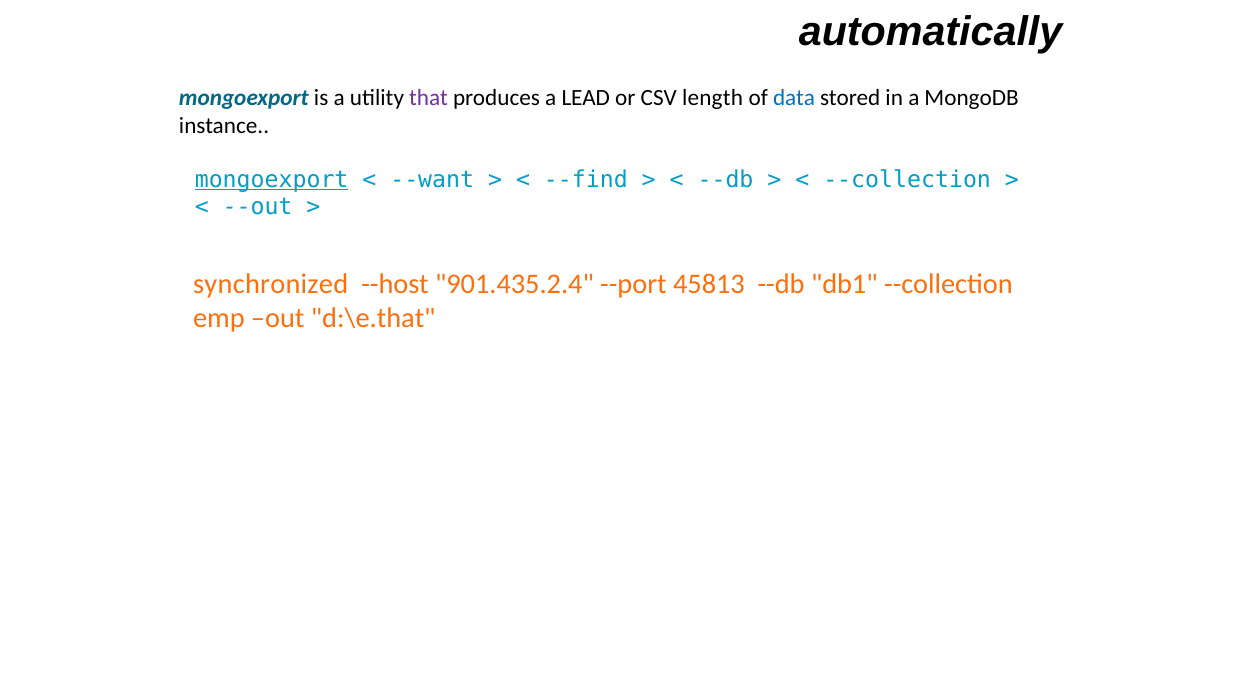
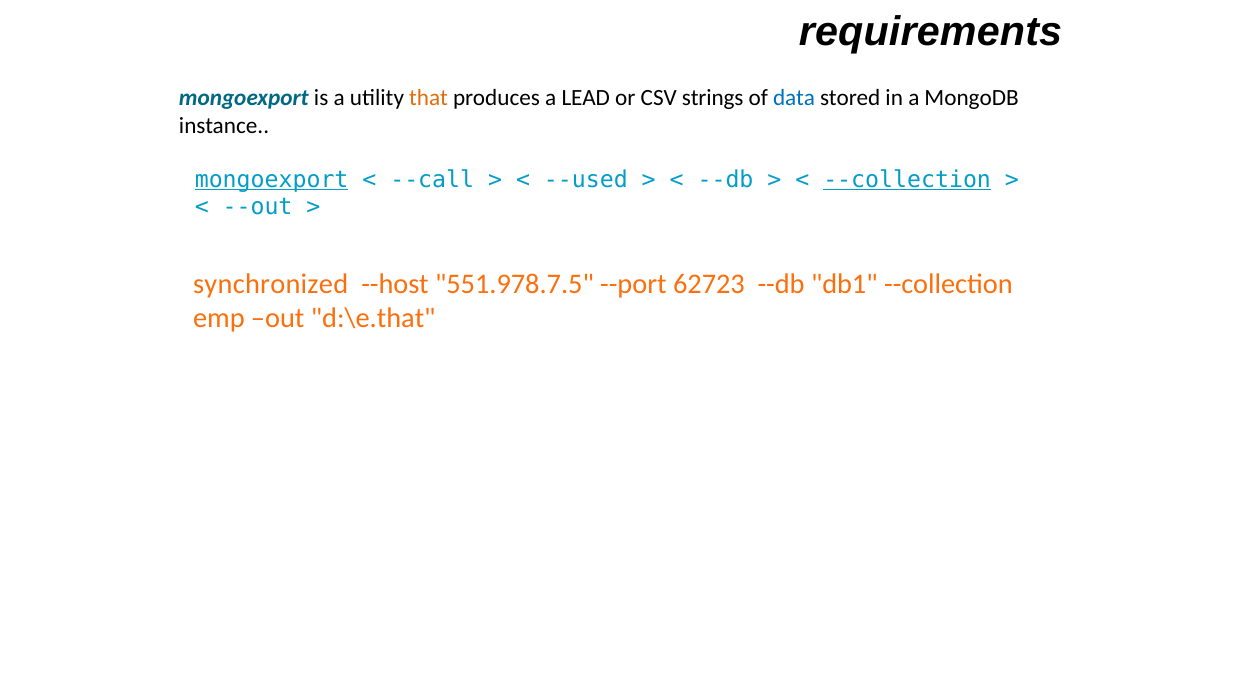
automatically: automatically -> requirements
that colour: purple -> orange
length: length -> strings
--want: --want -> --call
--find: --find -> --used
--collection at (907, 179) underline: none -> present
901.435.2.4: 901.435.2.4 -> 551.978.7.5
45813: 45813 -> 62723
